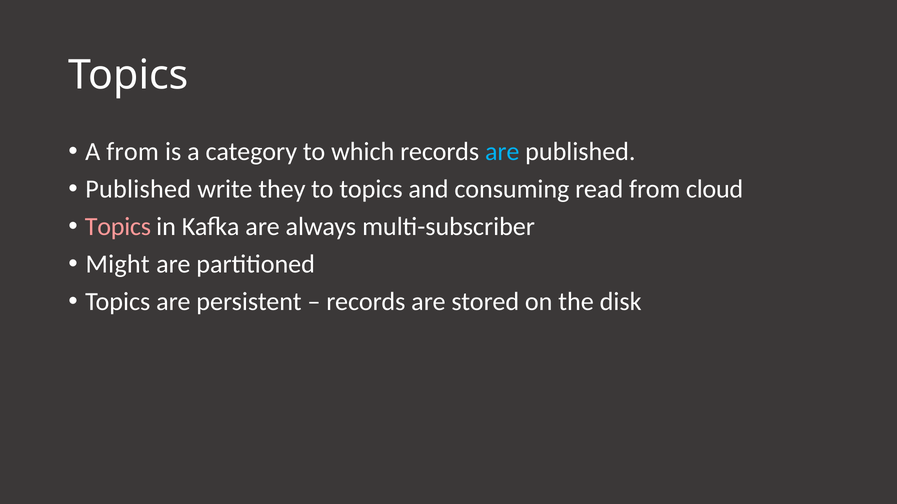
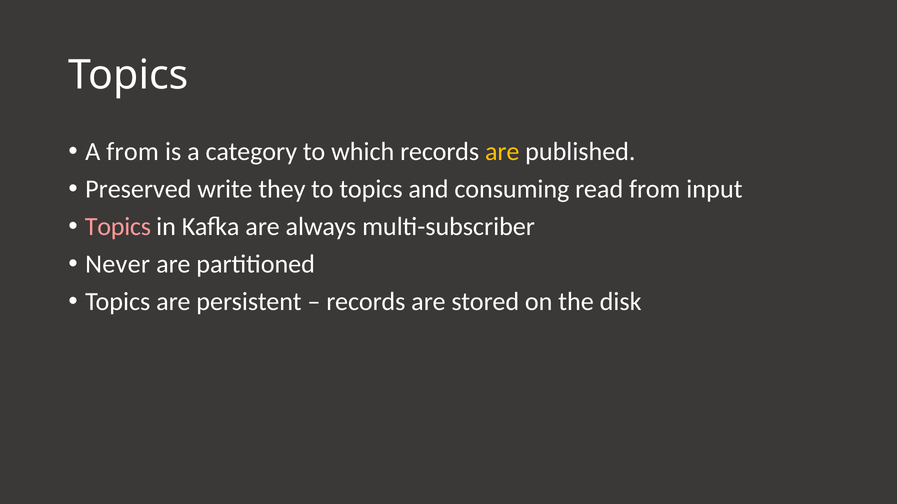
are at (502, 152) colour: light blue -> yellow
Published at (138, 189): Published -> Preserved
cloud: cloud -> input
Might: Might -> Never
